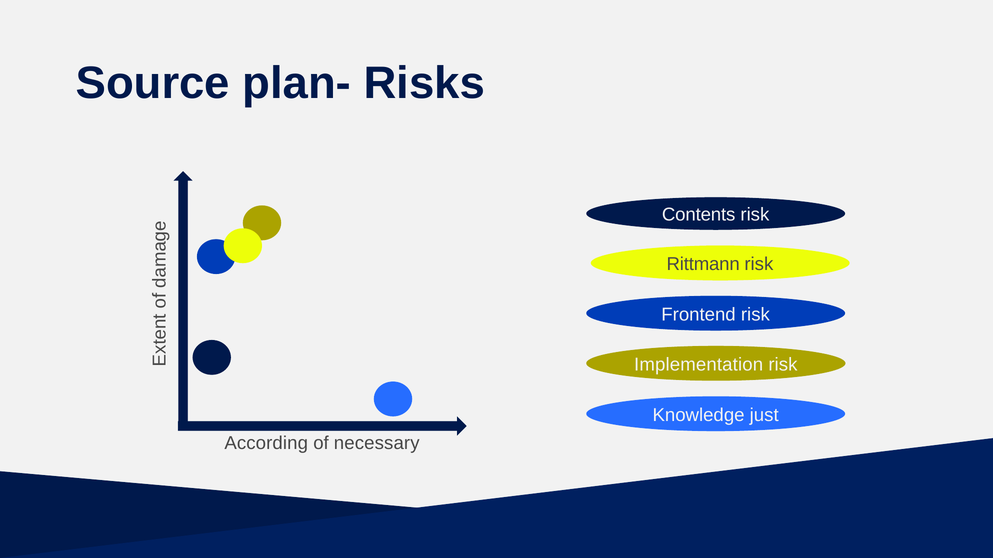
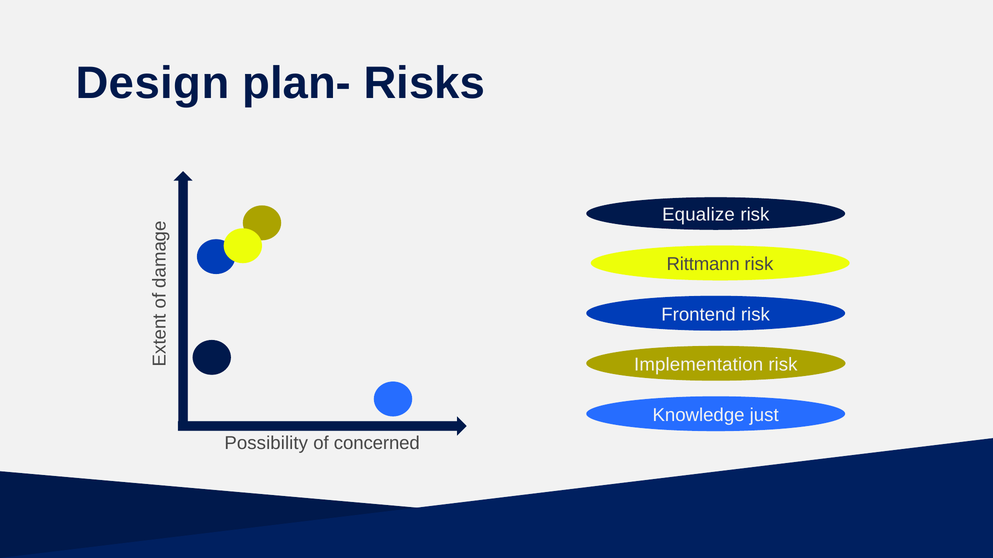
Source: Source -> Design
Contents: Contents -> Equalize
According: According -> Possibility
necessary: necessary -> concerned
